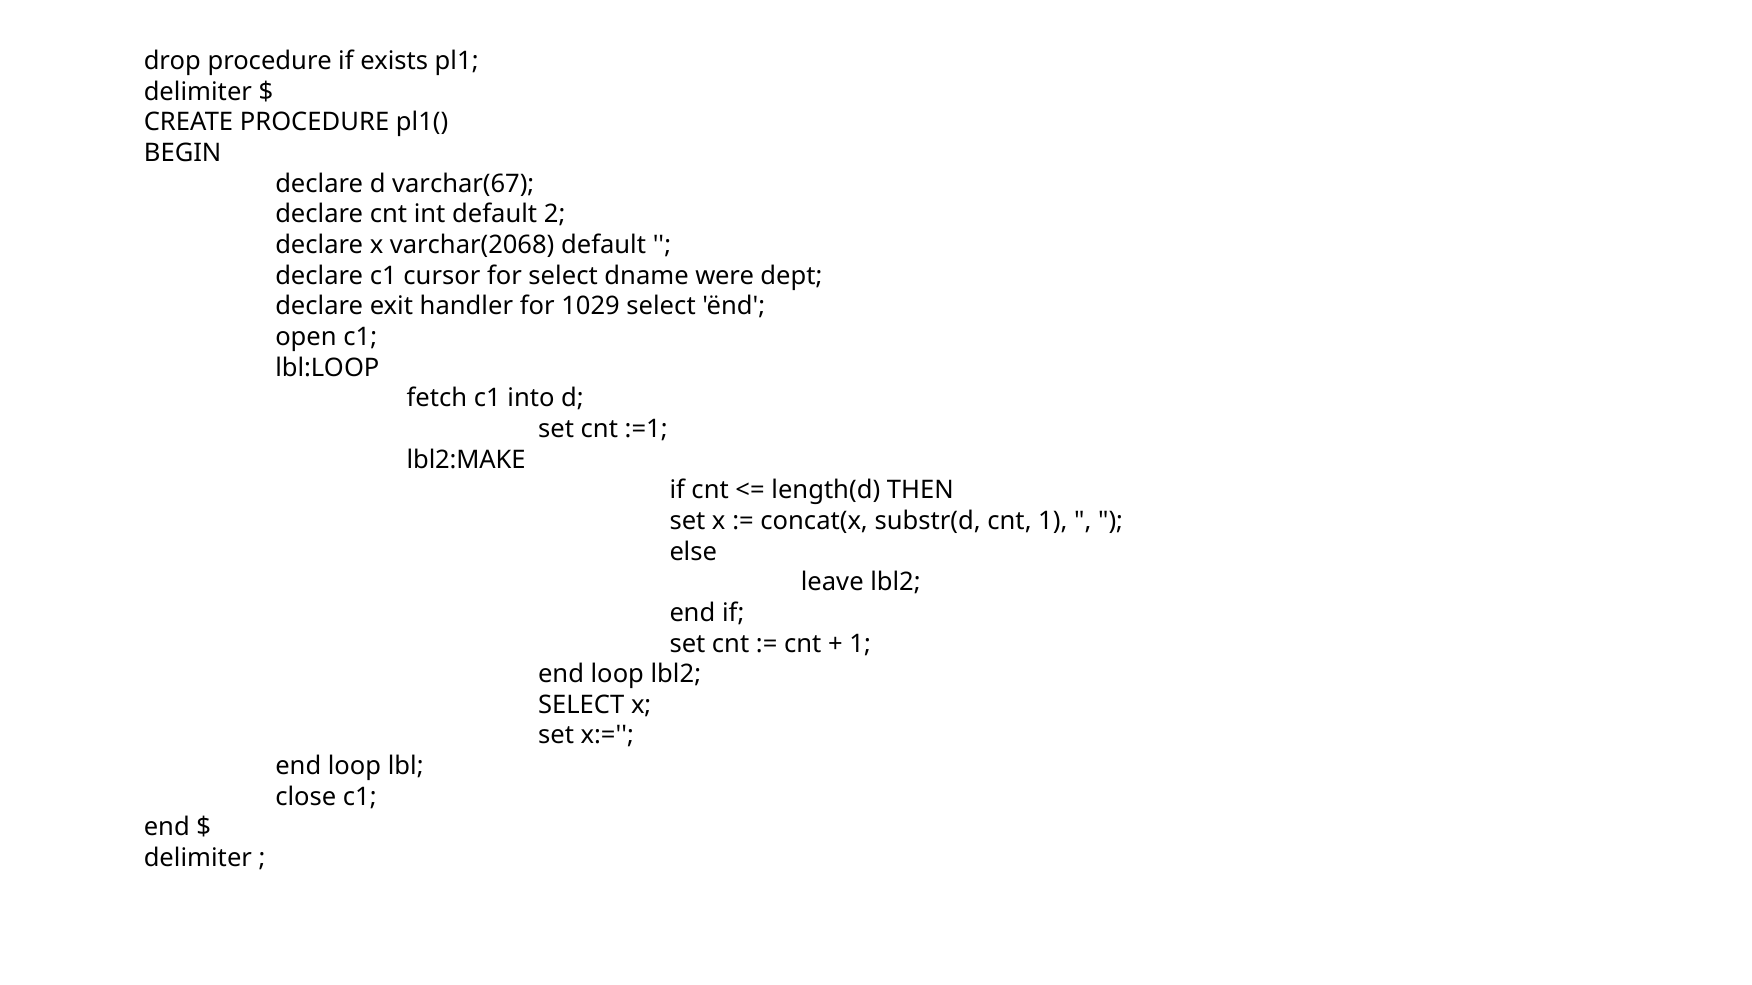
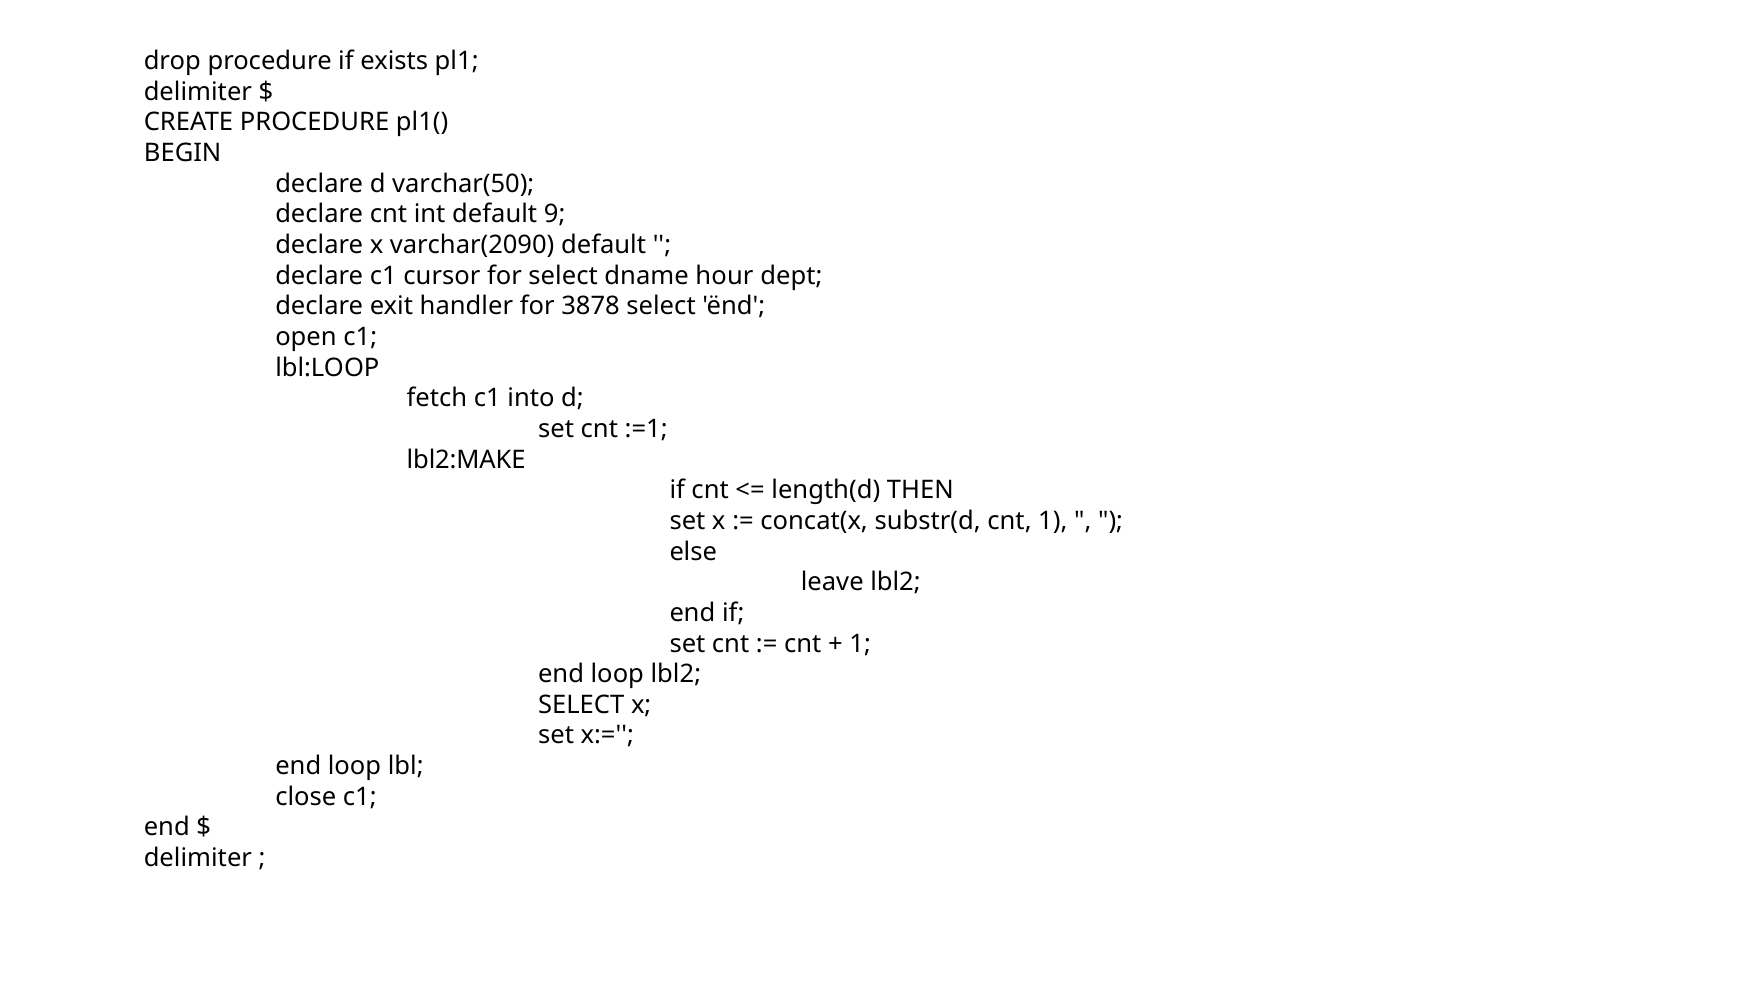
varchar(67: varchar(67 -> varchar(50
2: 2 -> 9
varchar(2068: varchar(2068 -> varchar(2090
were: were -> hour
1029: 1029 -> 3878
